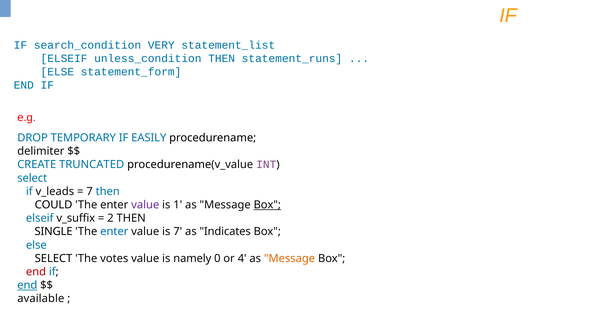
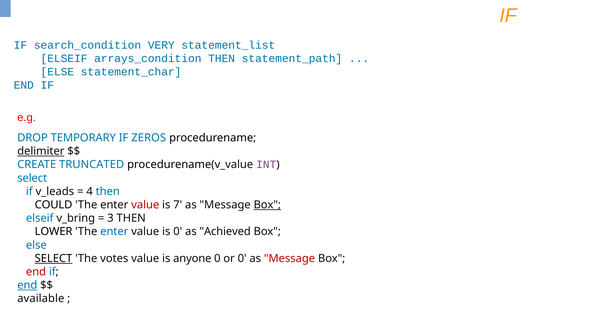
unless_condition: unless_condition -> arrays_condition
statement_runs: statement_runs -> statement_path
statement_form: statement_form -> statement_char
EASILY: EASILY -> ZEROS
delimiter underline: none -> present
7 at (90, 192): 7 -> 4
value at (145, 205) colour: purple -> red
1: 1 -> 7
v_suffix: v_suffix -> v_bring
2: 2 -> 3
SINGLE: SINGLE -> LOWER
is 7: 7 -> 0
Indicates: Indicates -> Achieved
SELECT at (54, 259) underline: none -> present
namely: namely -> anyone
or 4: 4 -> 0
Message at (290, 259) colour: orange -> red
